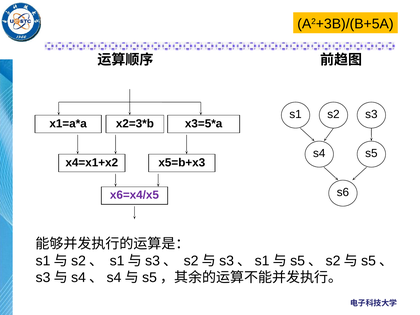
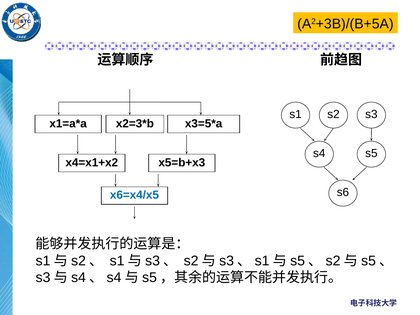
x6=x4/x5 colour: purple -> blue
